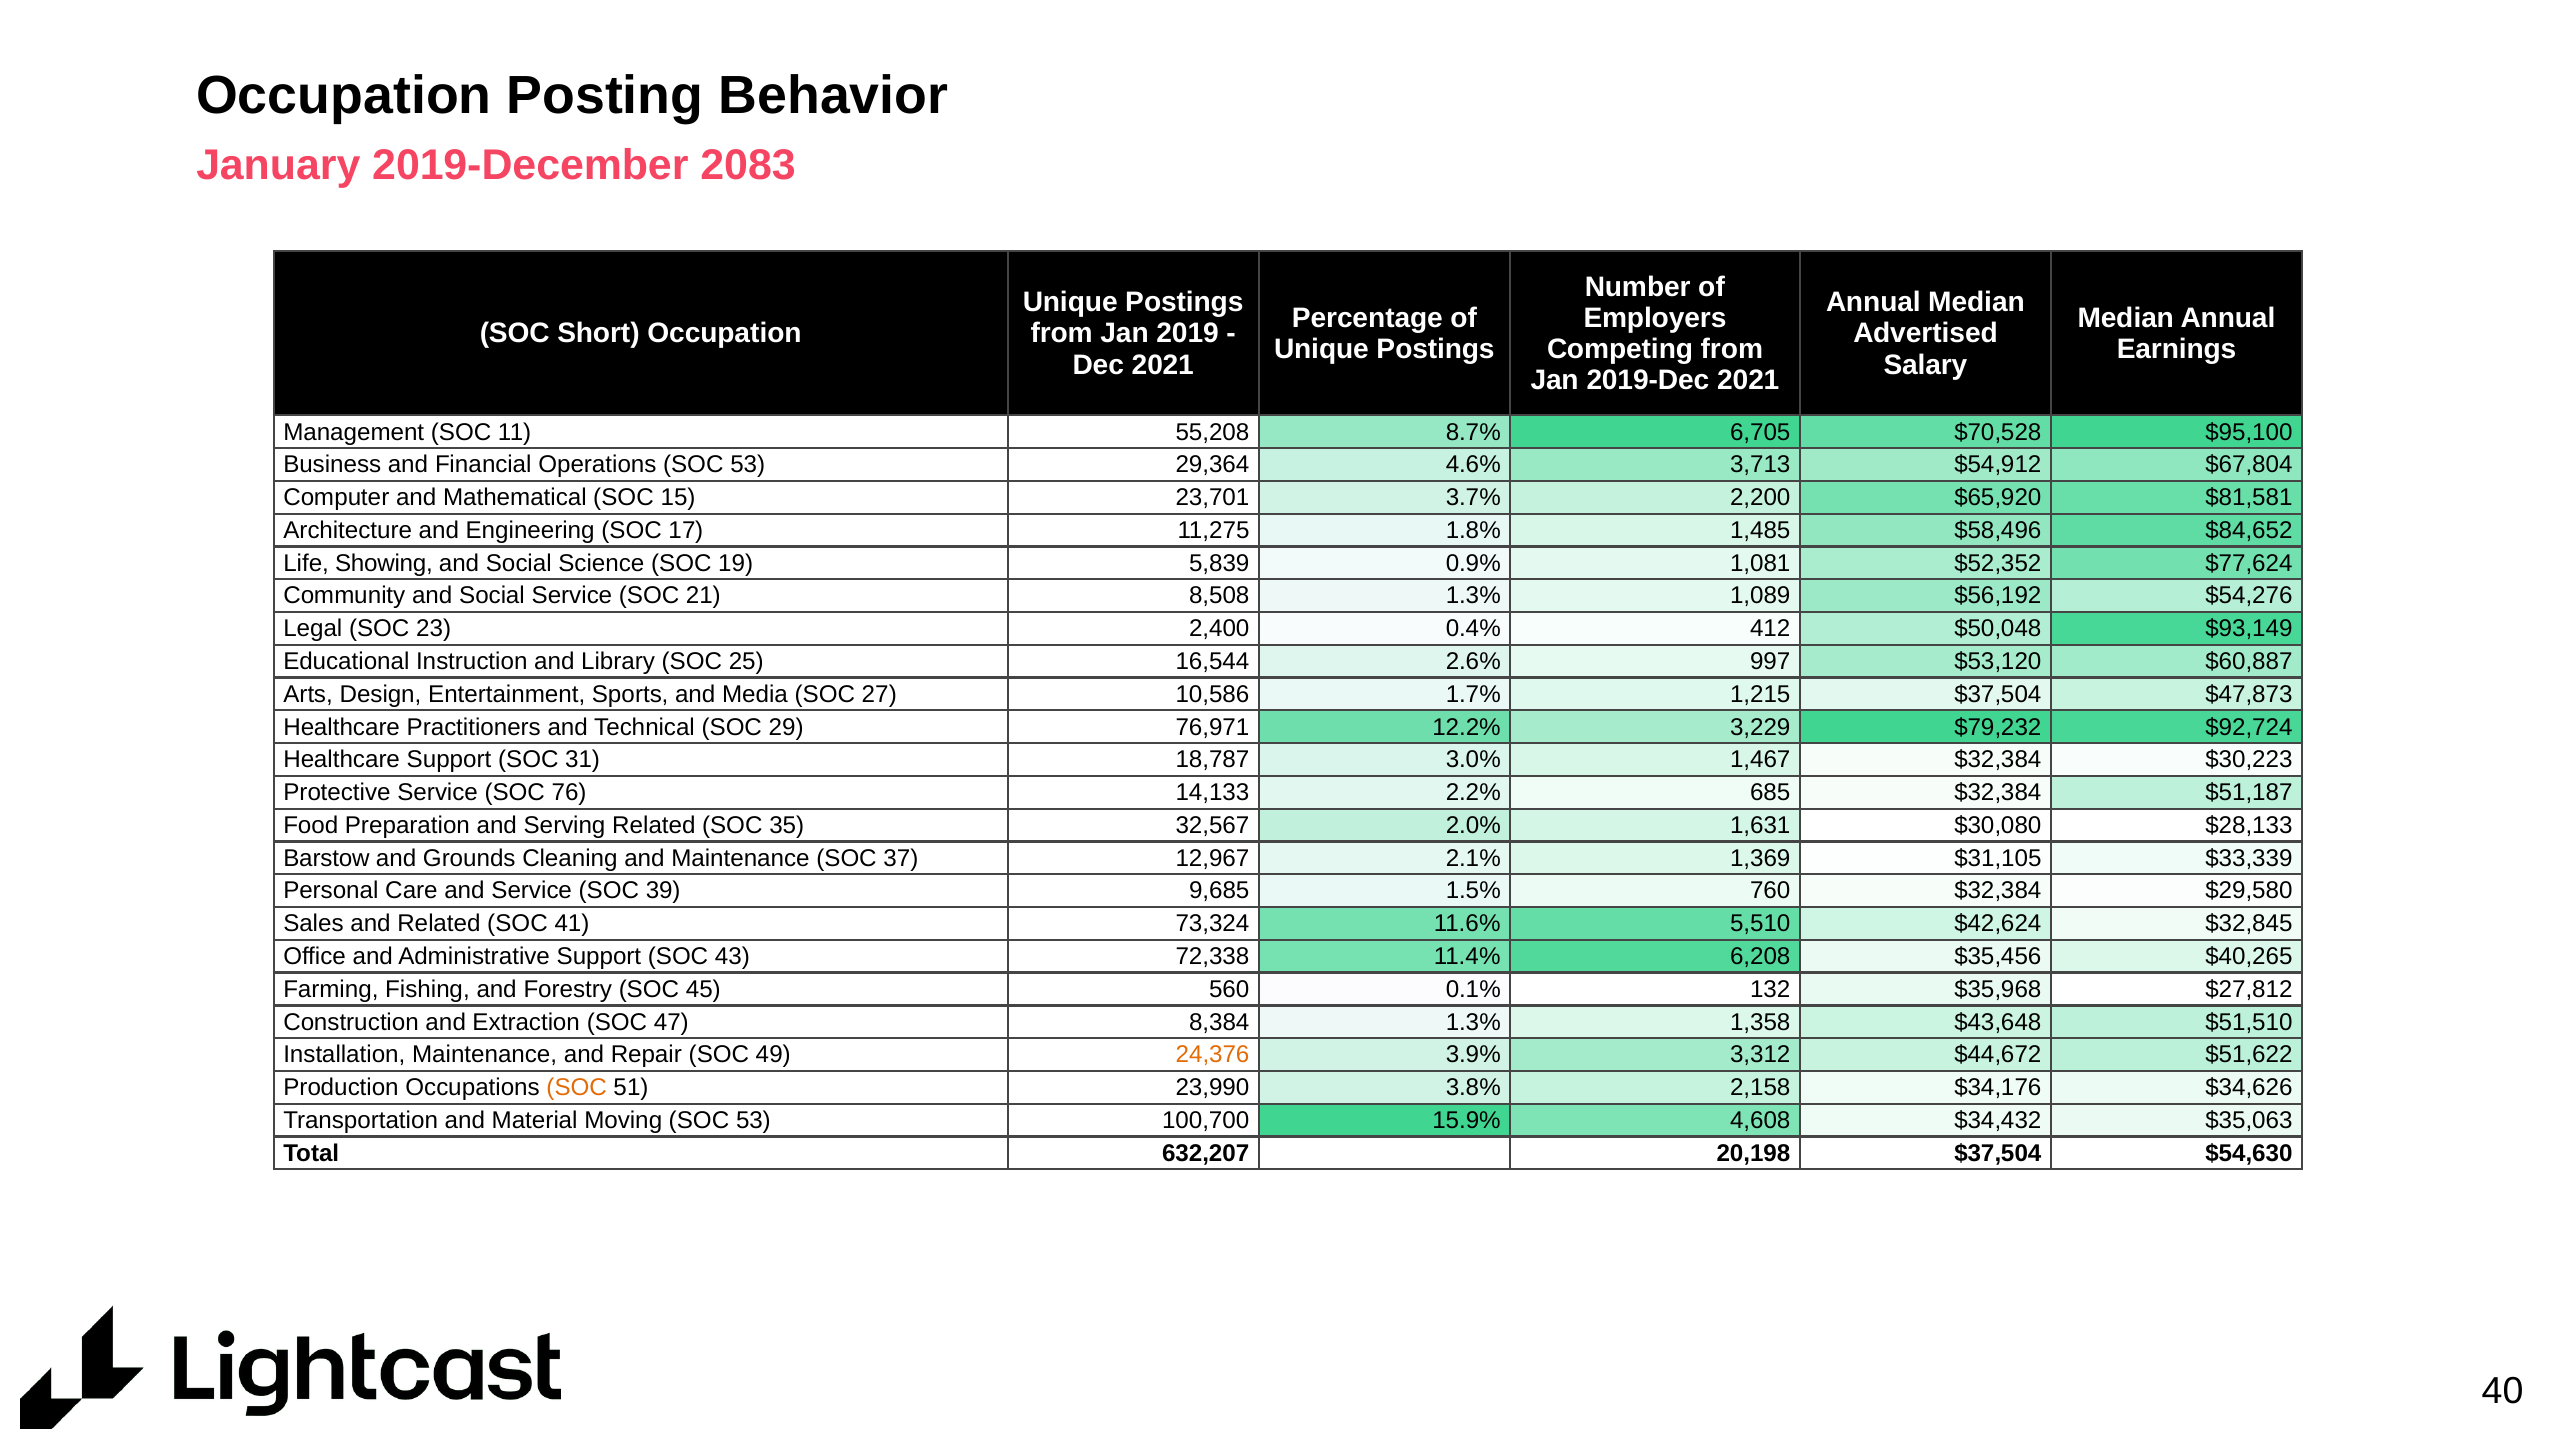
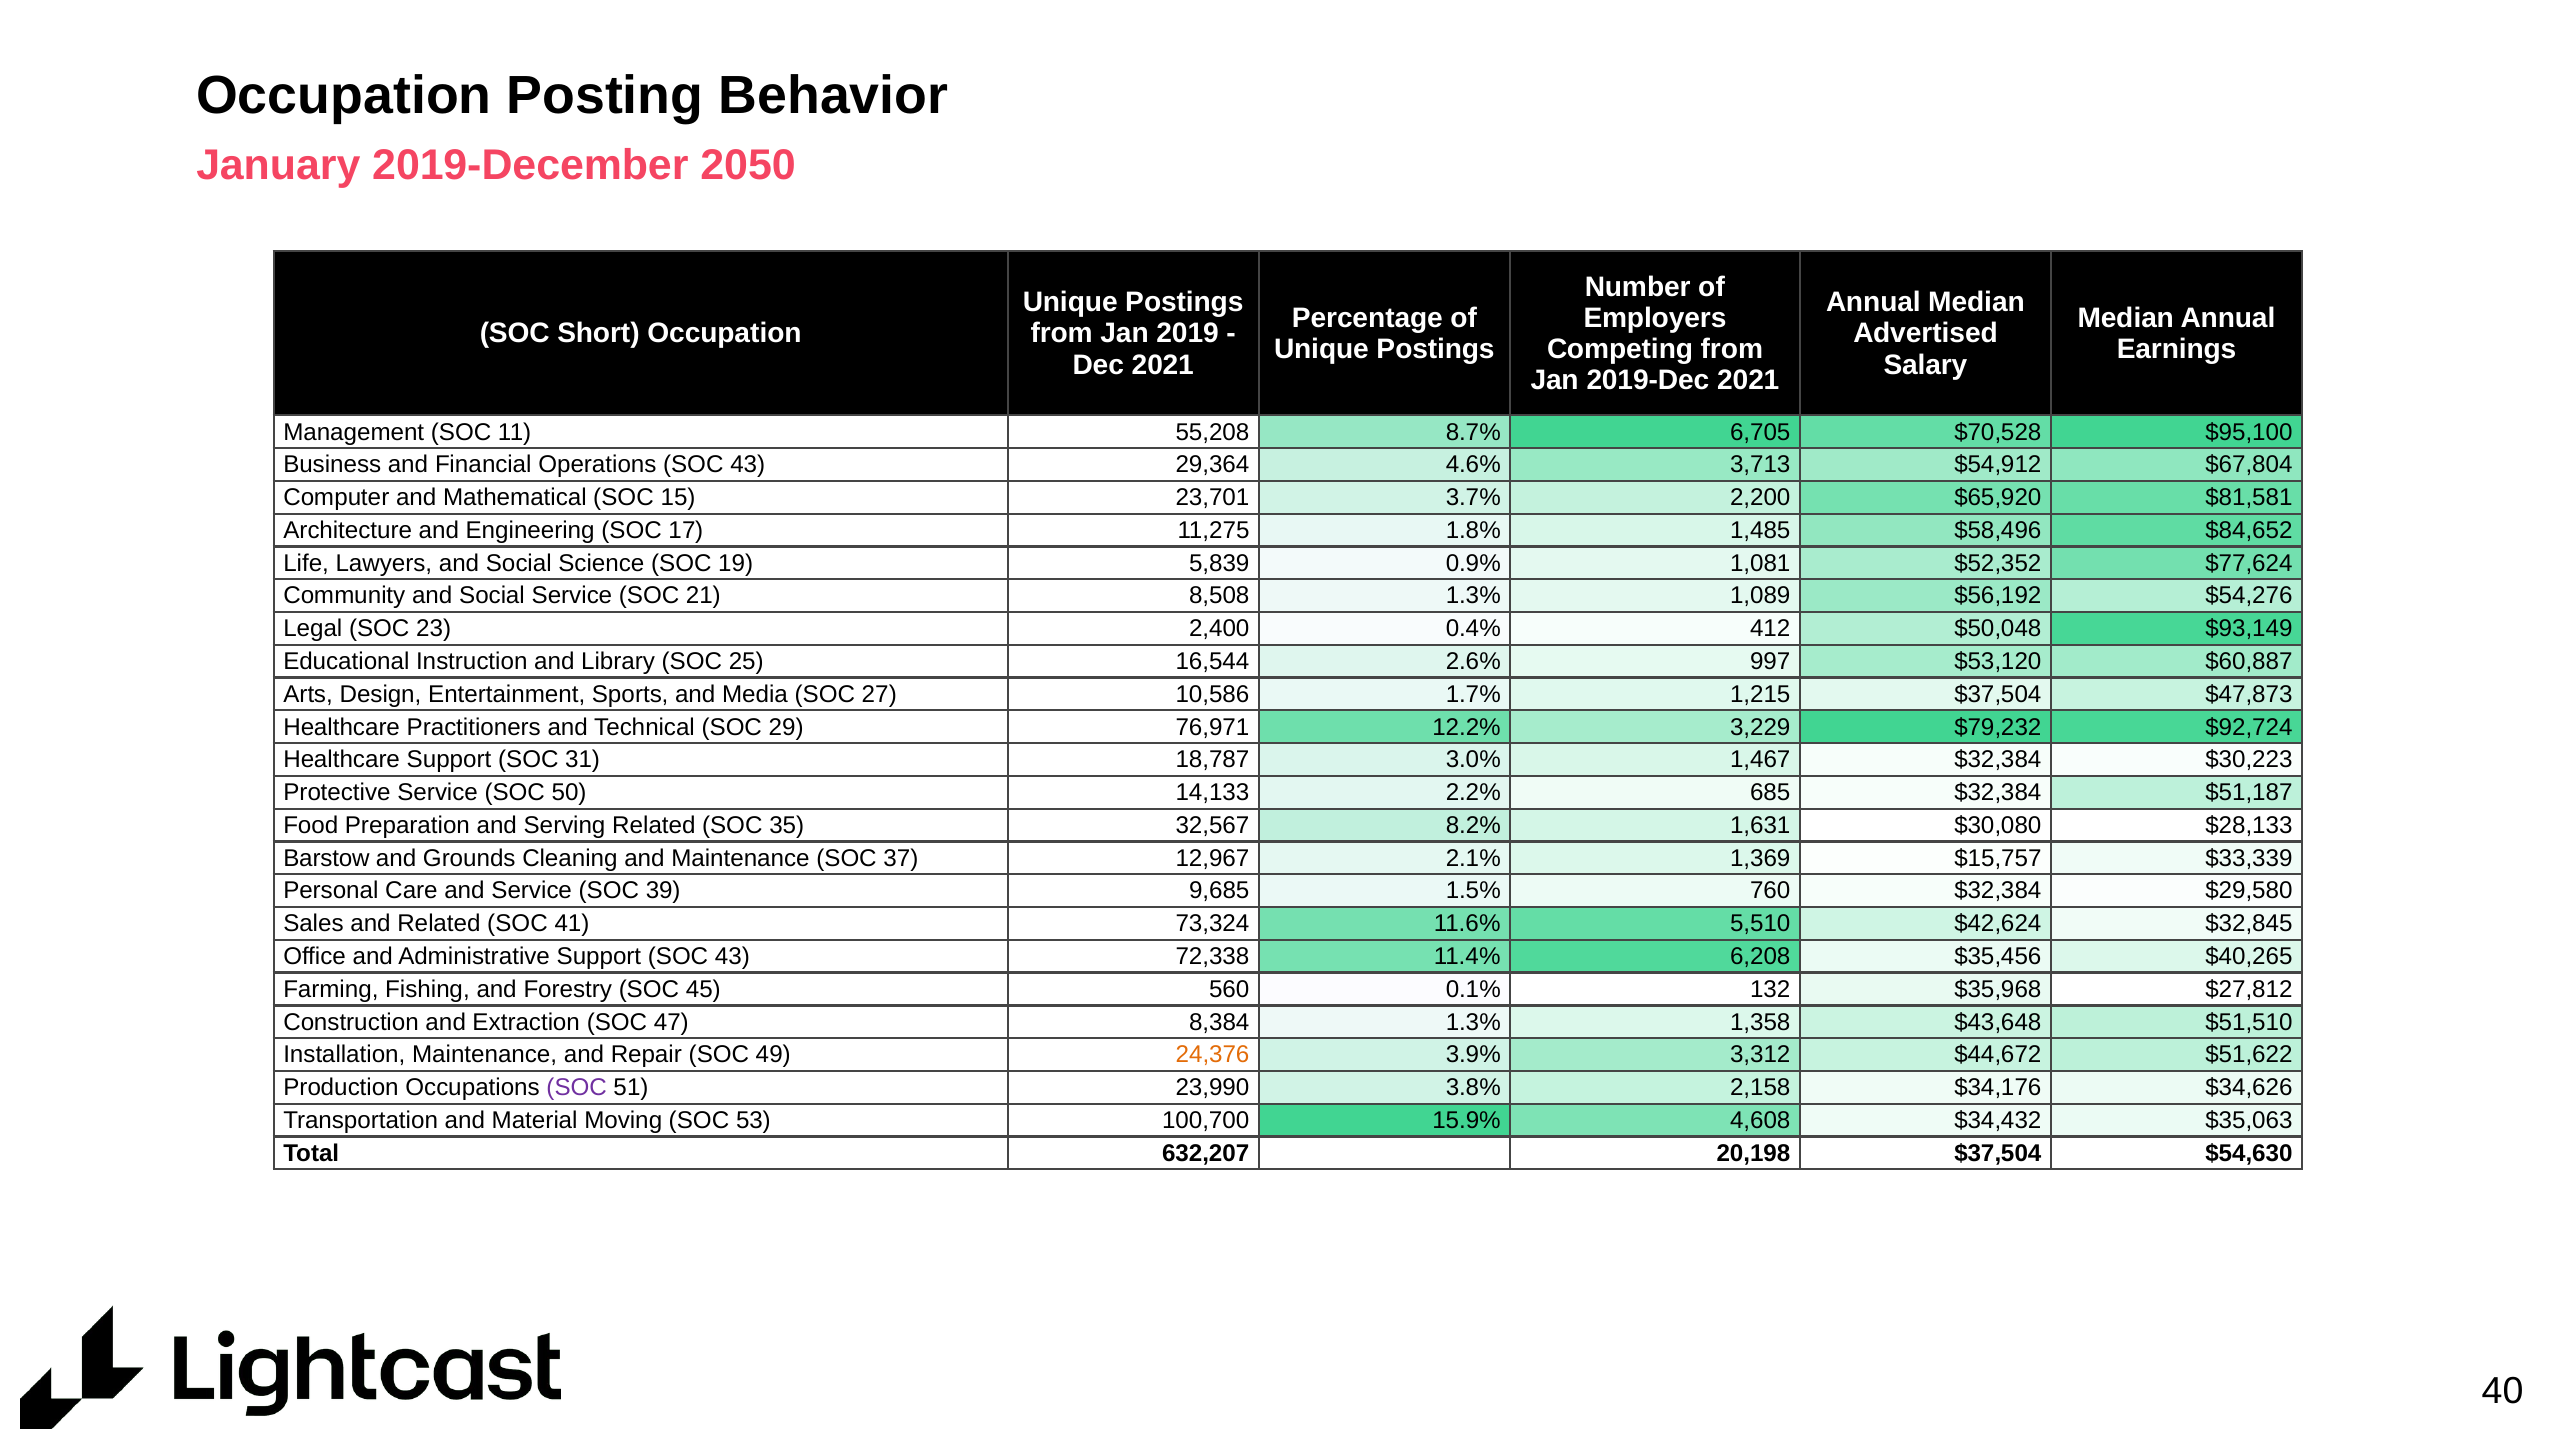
2083: 2083 -> 2050
Operations SOC 53: 53 -> 43
Showing: Showing -> Lawyers
76: 76 -> 50
2.0%: 2.0% -> 8.2%
$31,105: $31,105 -> $15,757
SOC at (577, 1088) colour: orange -> purple
